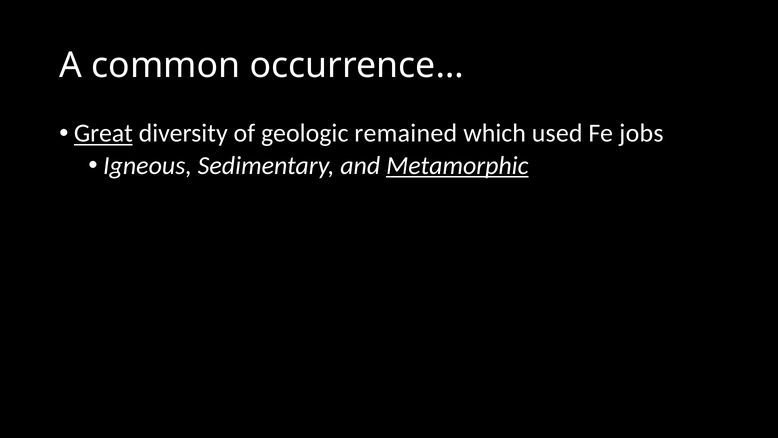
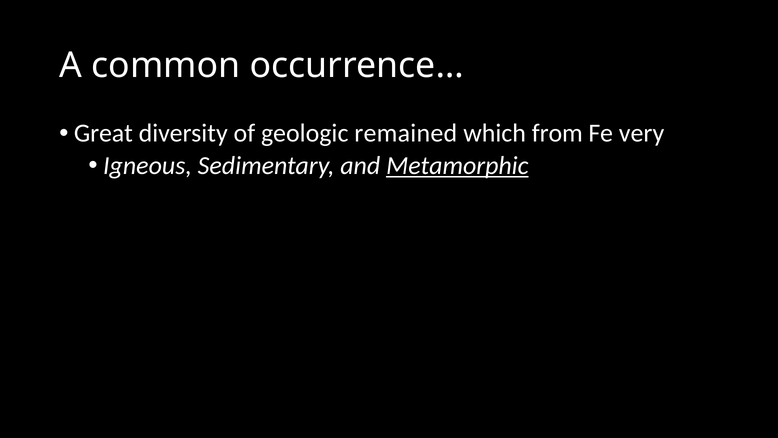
Great underline: present -> none
used: used -> from
jobs: jobs -> very
